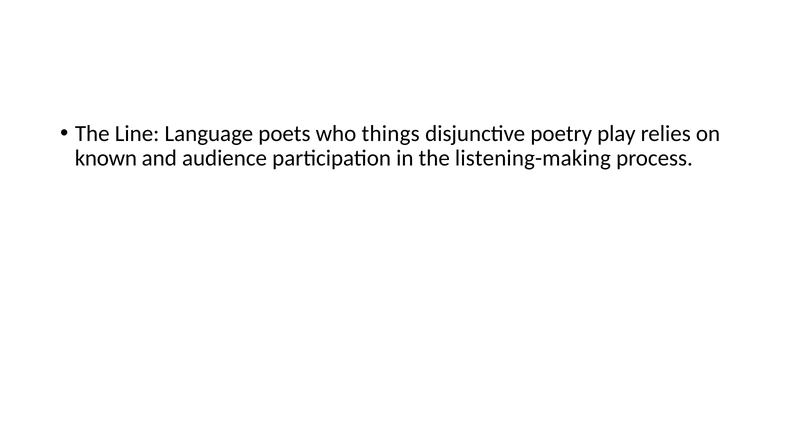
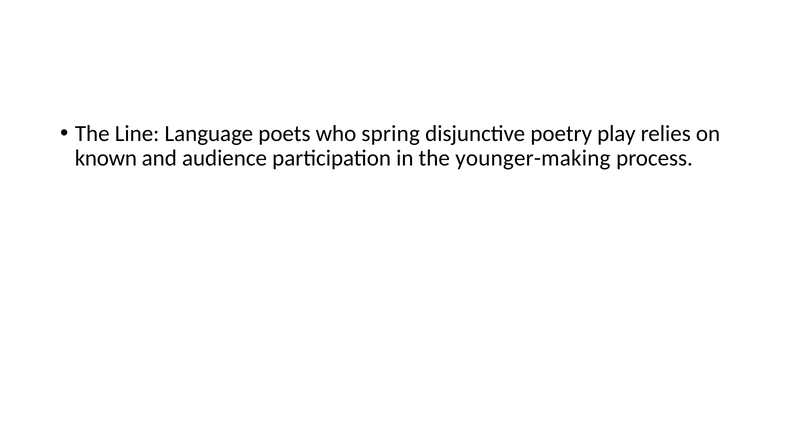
things: things -> spring
listening-making: listening-making -> younger-making
